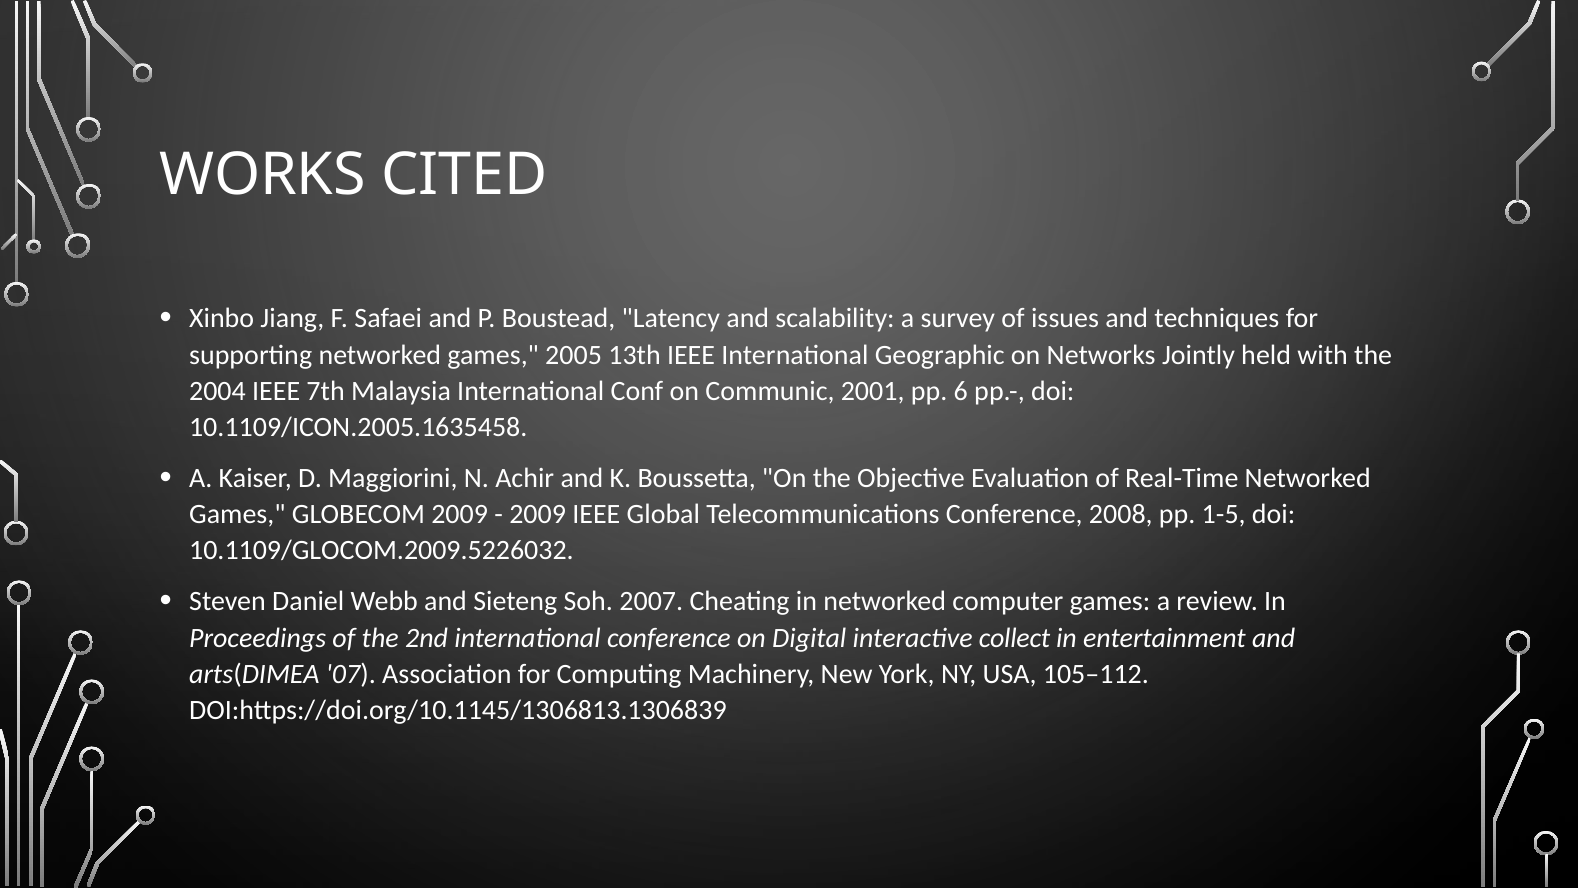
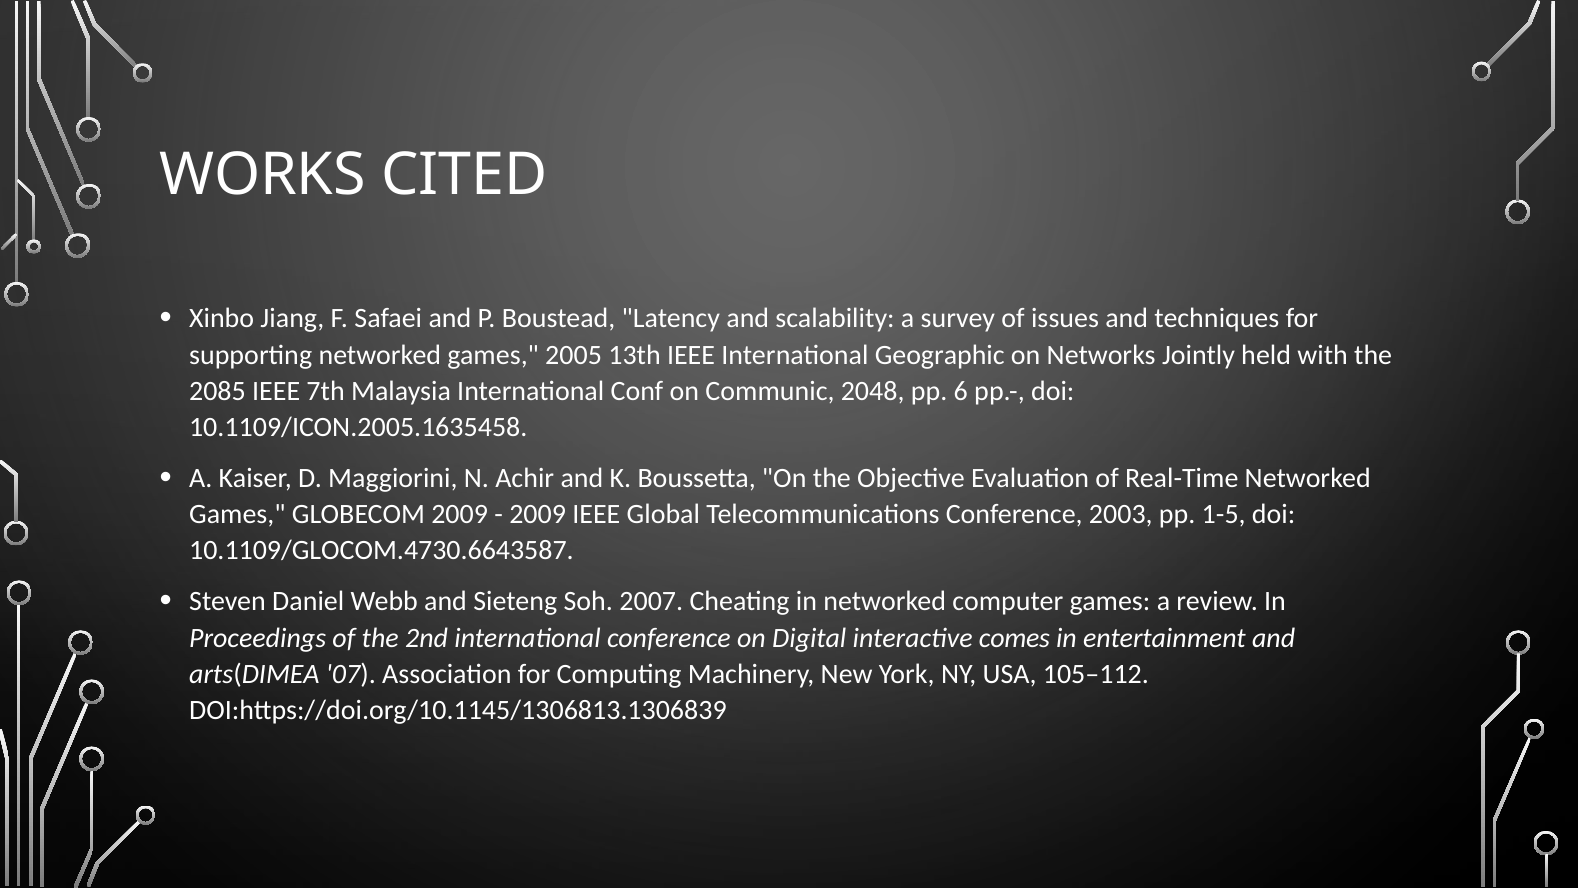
2004: 2004 -> 2085
2001: 2001 -> 2048
2008: 2008 -> 2003
10.1109/GLOCOM.2009.5226032: 10.1109/GLOCOM.2009.5226032 -> 10.1109/GLOCOM.4730.6643587
collect: collect -> comes
